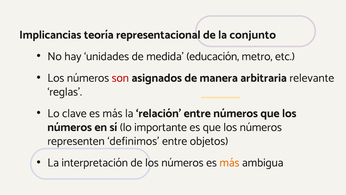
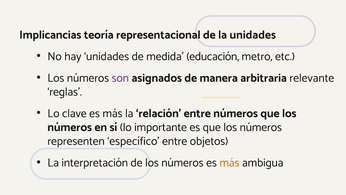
la conjunto: conjunto -> unidades
son colour: red -> purple
definimos: definimos -> específico
